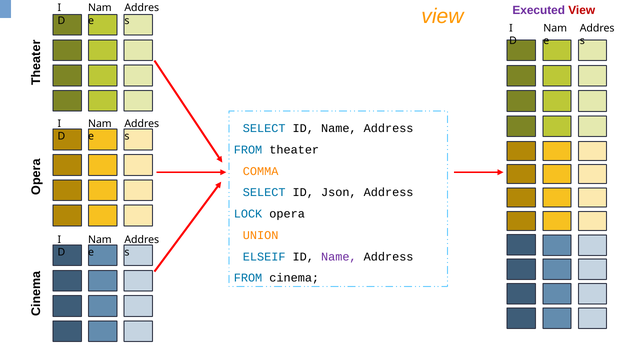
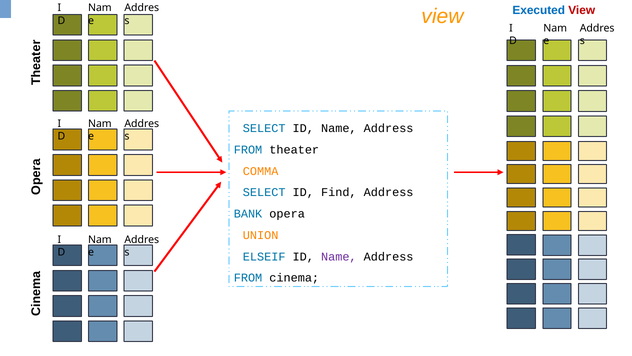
Executed colour: purple -> blue
Json: Json -> Find
LOCK: LOCK -> BANK
